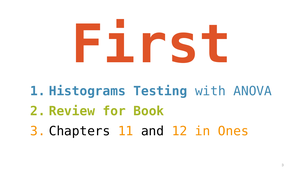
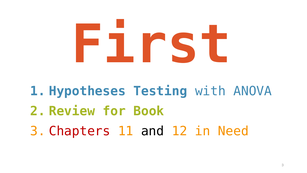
Histograms: Histograms -> Hypotheses
Chapters colour: black -> red
Ones: Ones -> Need
